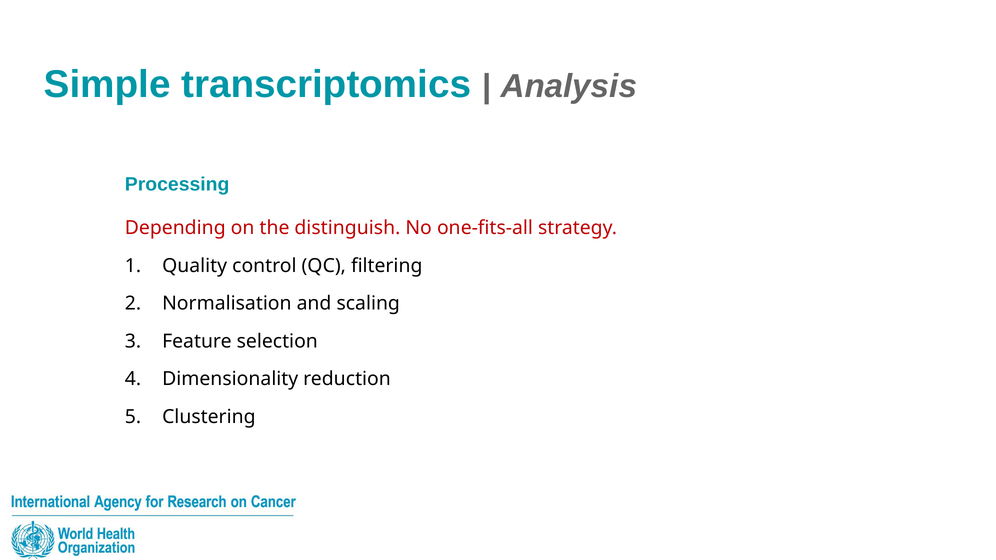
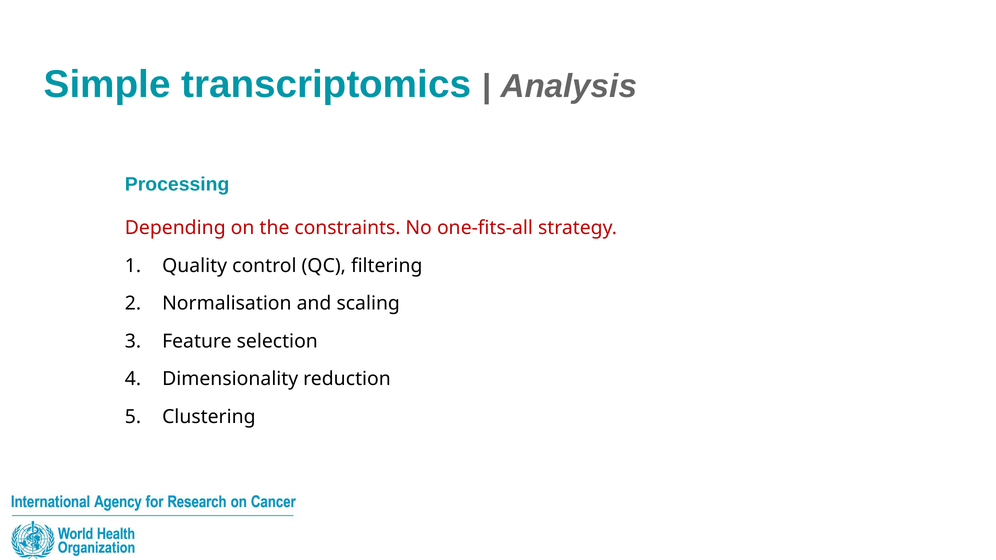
distinguish: distinguish -> constraints
